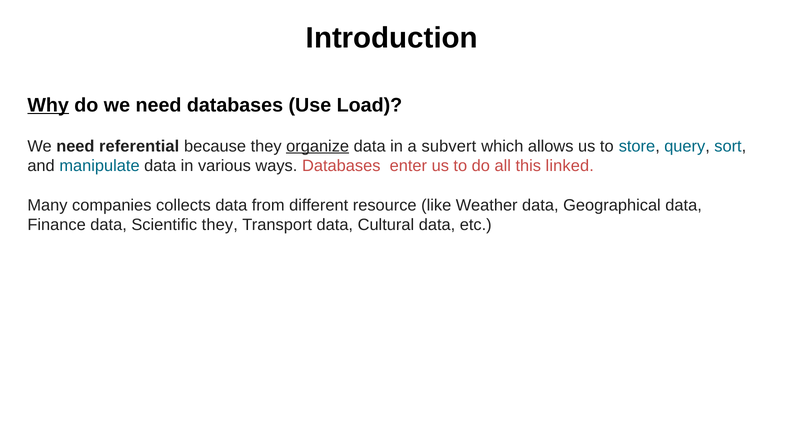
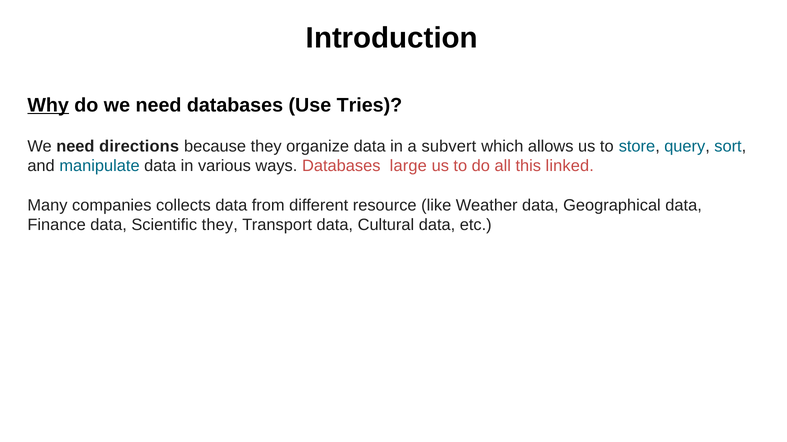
Load: Load -> Tries
referential: referential -> directions
organize underline: present -> none
enter: enter -> large
